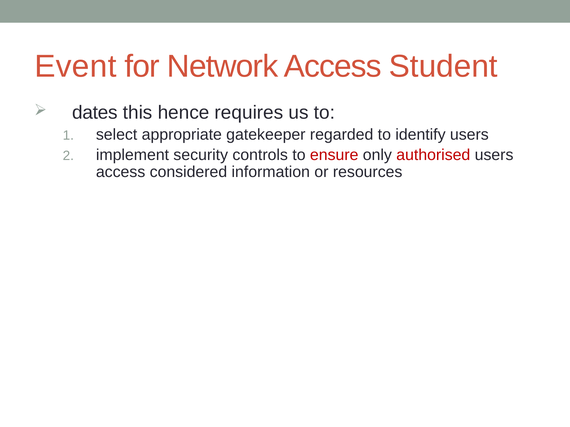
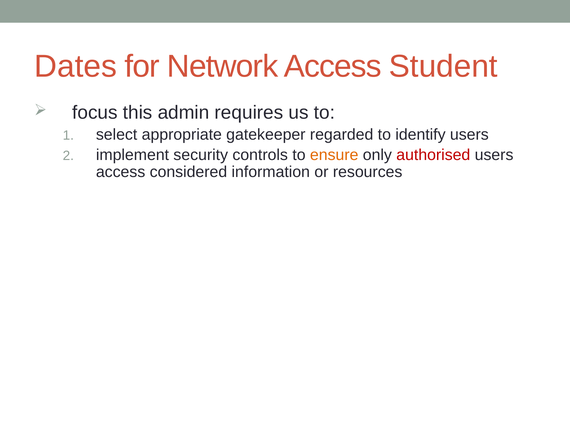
Event: Event -> Dates
dates: dates -> focus
hence: hence -> admin
ensure colour: red -> orange
